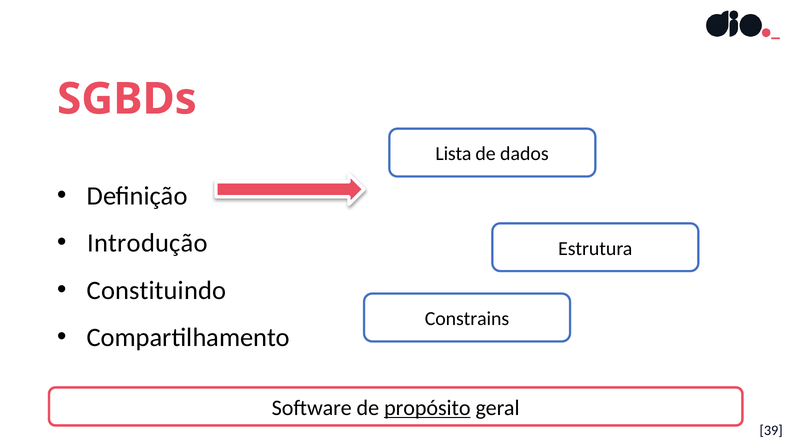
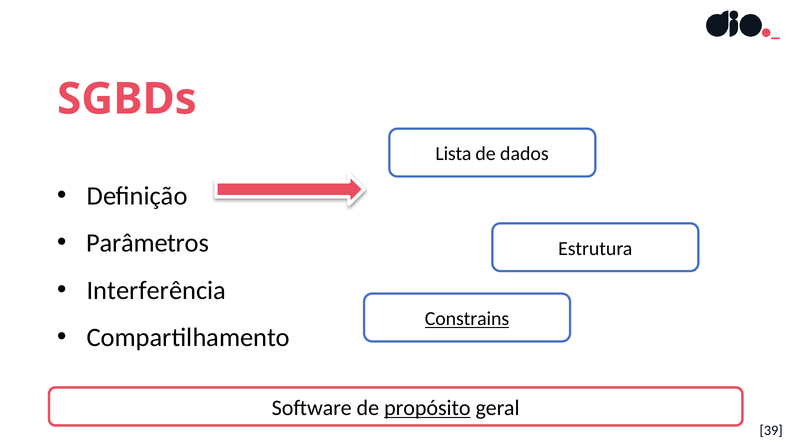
Introdução: Introdução -> Parâmetros
Constituindo: Constituindo -> Interferência
Constrains underline: none -> present
